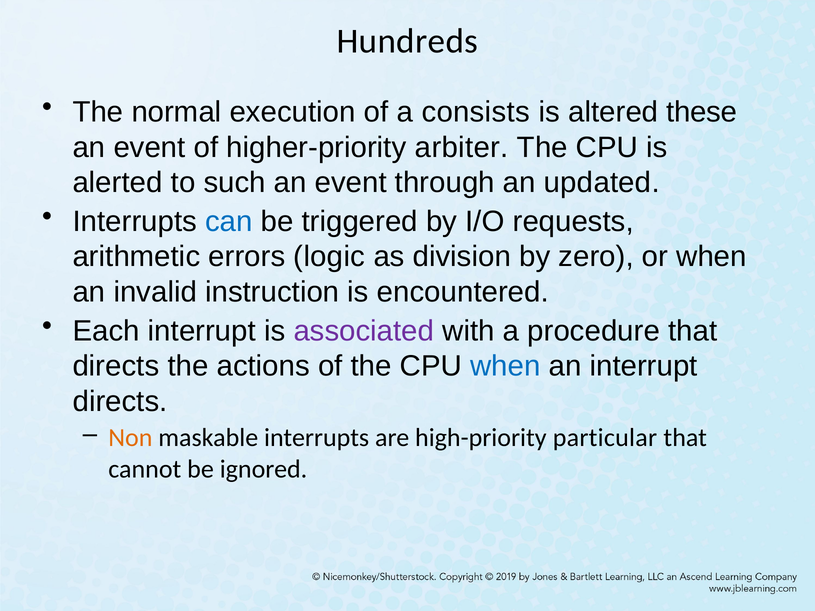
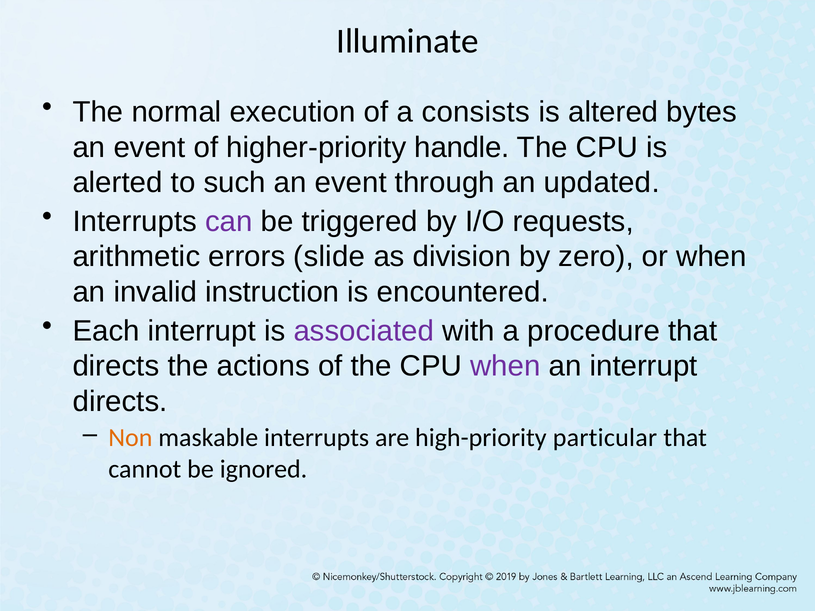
Hundreds: Hundreds -> Illuminate
these: these -> bytes
arbiter: arbiter -> handle
can colour: blue -> purple
logic: logic -> slide
when at (505, 366) colour: blue -> purple
